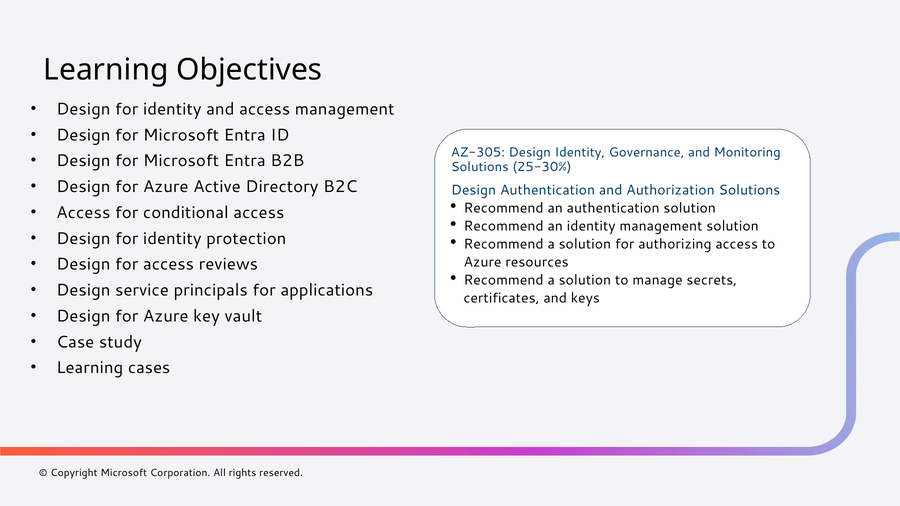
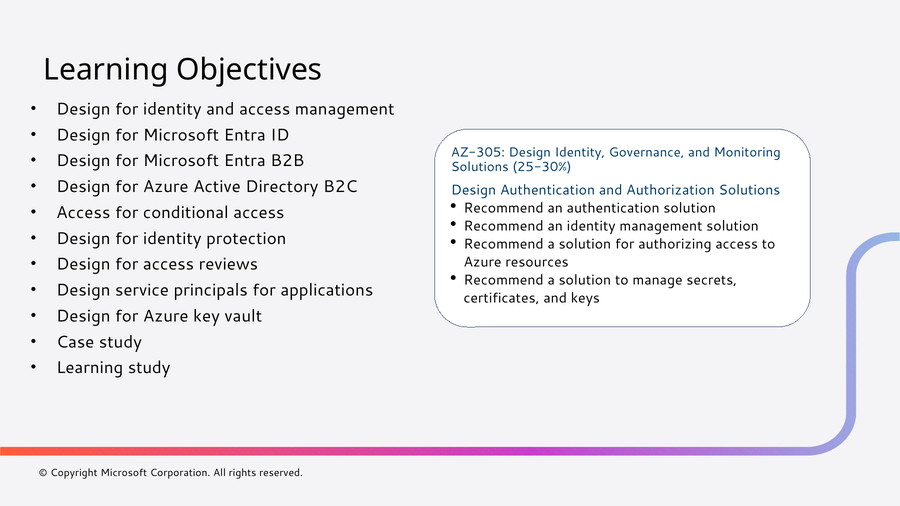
Learning cases: cases -> study
